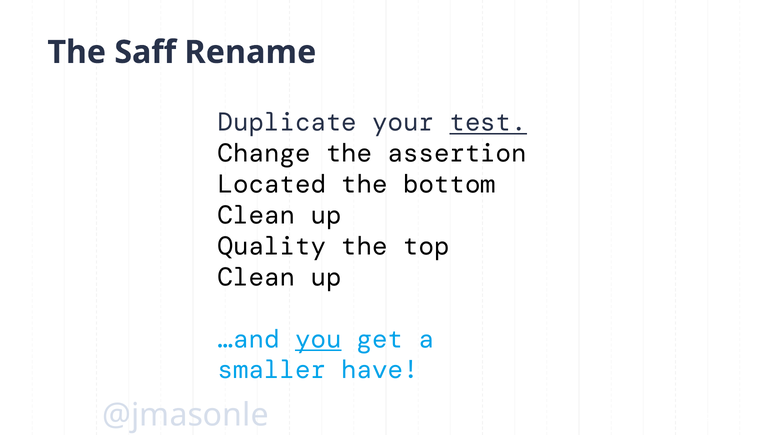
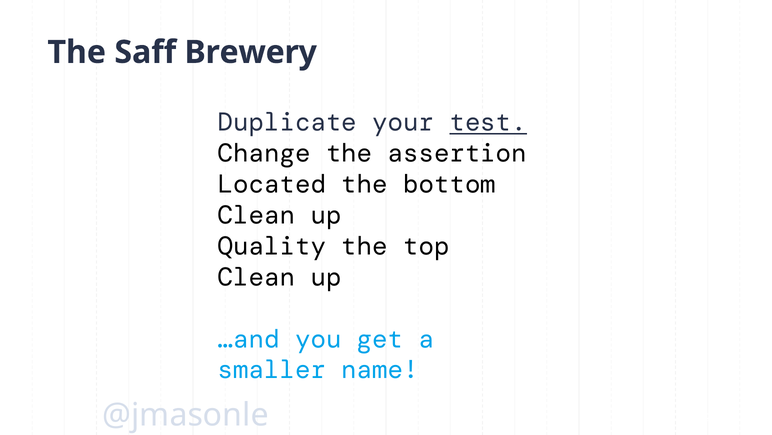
Rename: Rename -> Brewery
you underline: present -> none
have: have -> name
